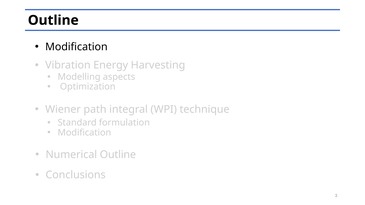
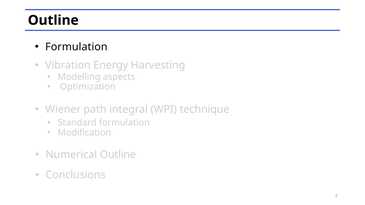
Modification at (76, 47): Modification -> Formulation
